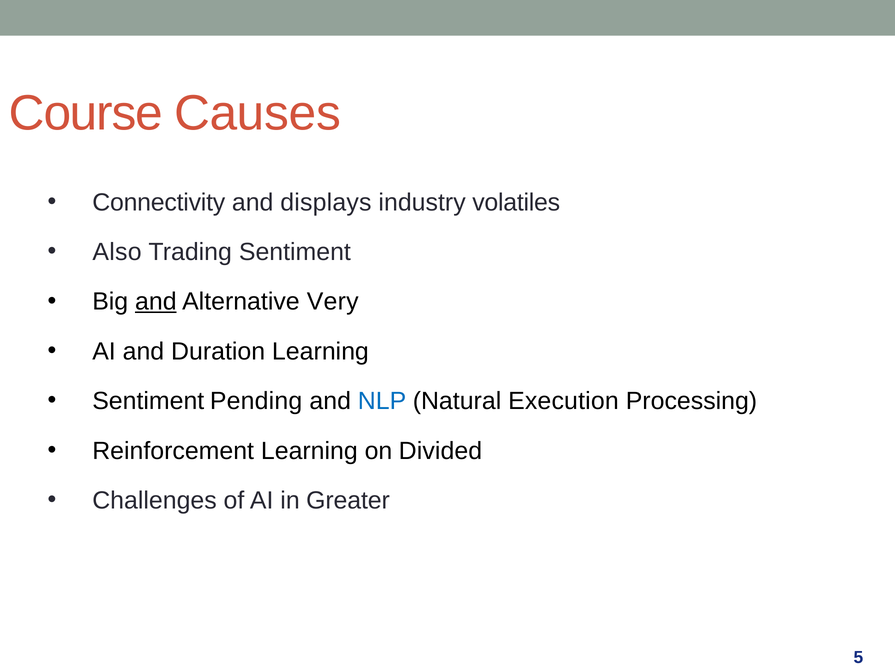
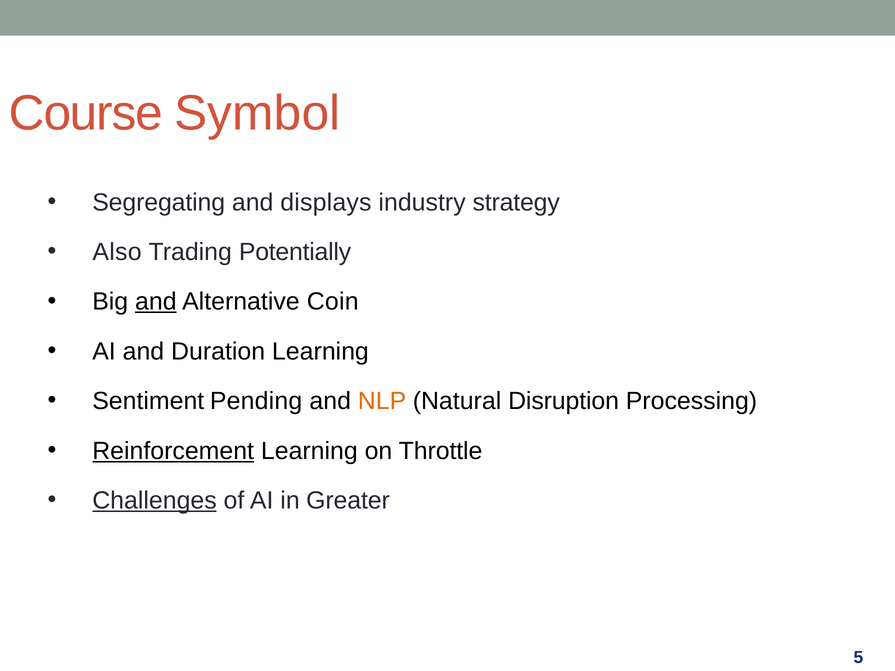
Causes: Causes -> Symbol
Connectivity: Connectivity -> Segregating
volatiles: volatiles -> strategy
Trading Sentiment: Sentiment -> Potentially
Very: Very -> Coin
NLP colour: blue -> orange
Execution: Execution -> Disruption
Reinforcement underline: none -> present
Divided: Divided -> Throttle
Challenges underline: none -> present
